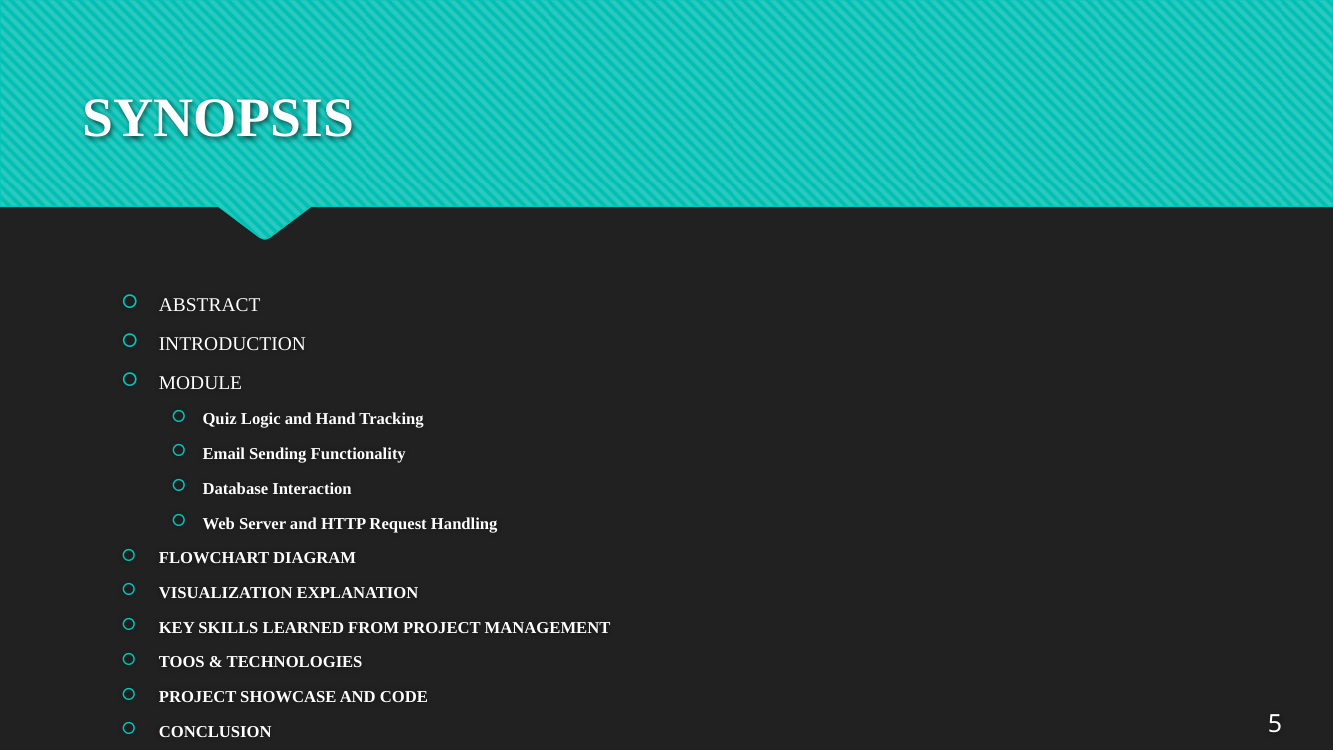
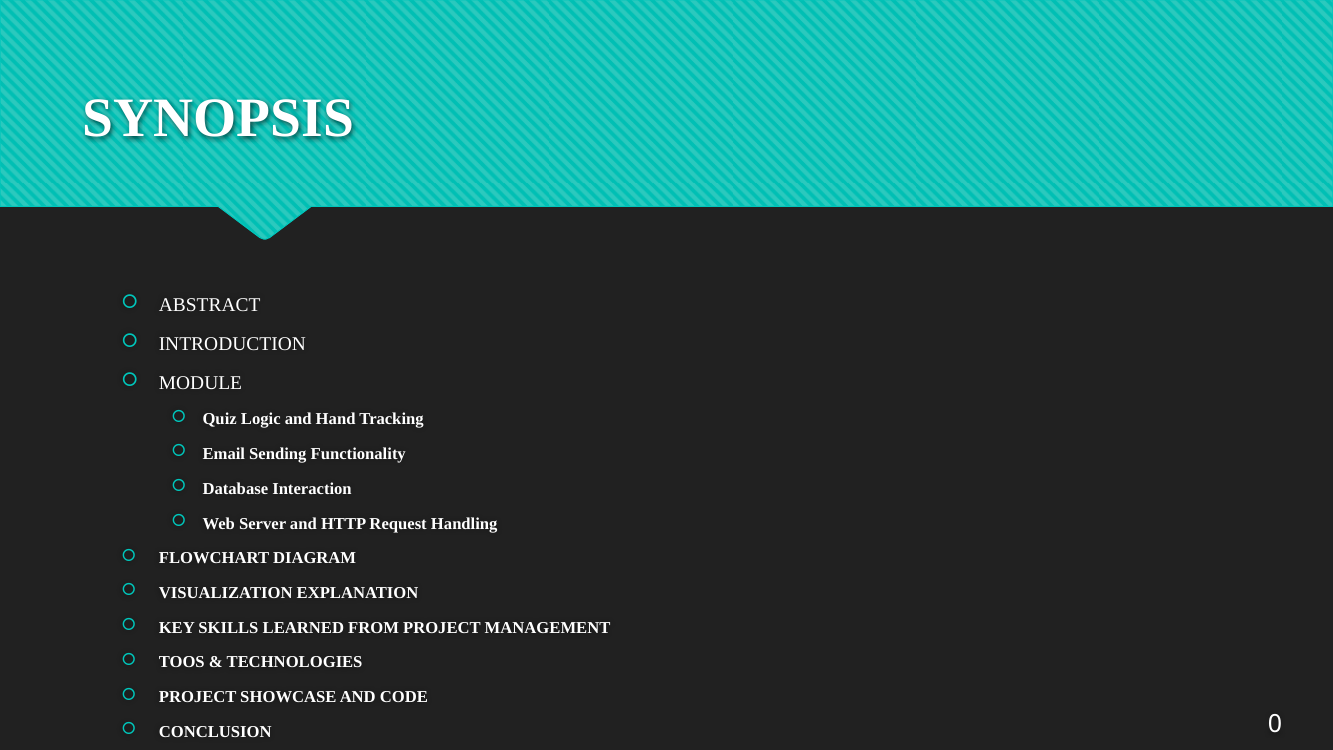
5: 5 -> 0
